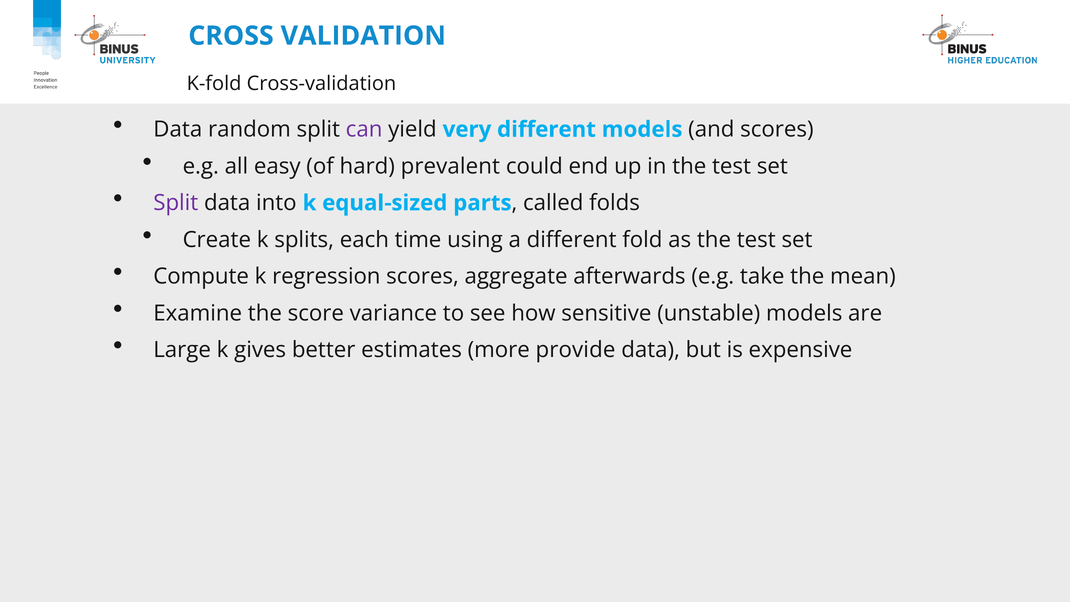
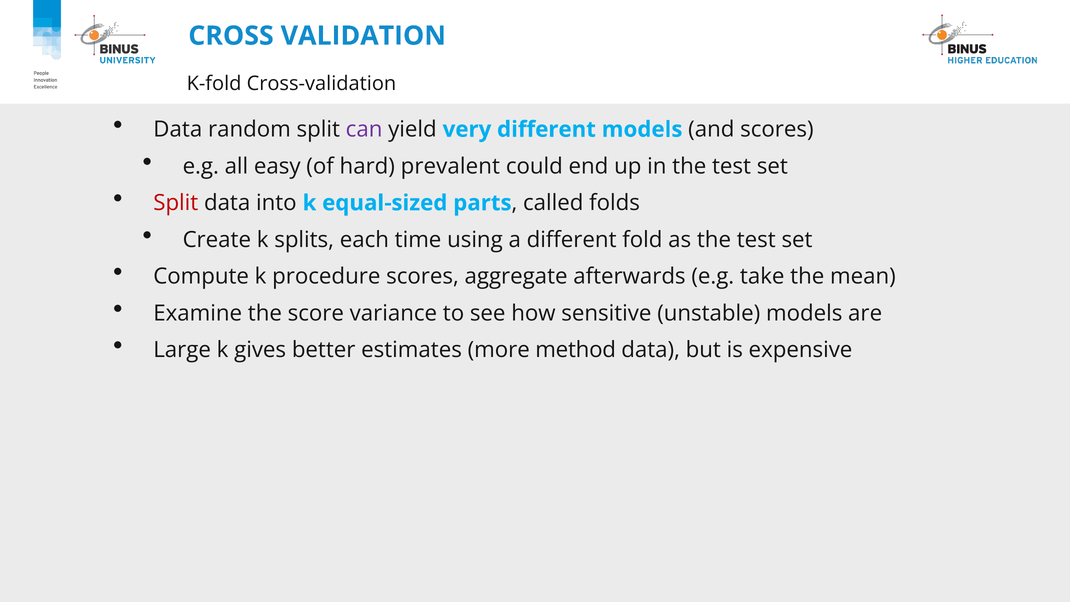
Split at (176, 203) colour: purple -> red
regression: regression -> procedure
provide: provide -> method
